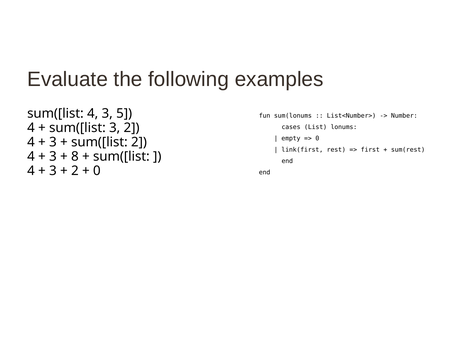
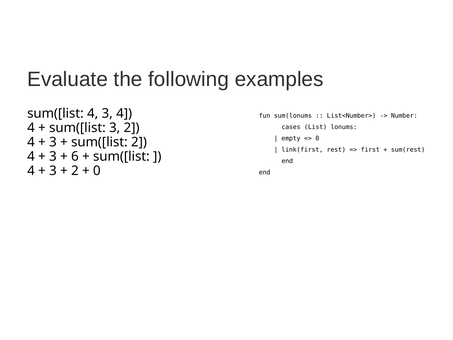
3 5: 5 -> 4
8: 8 -> 6
